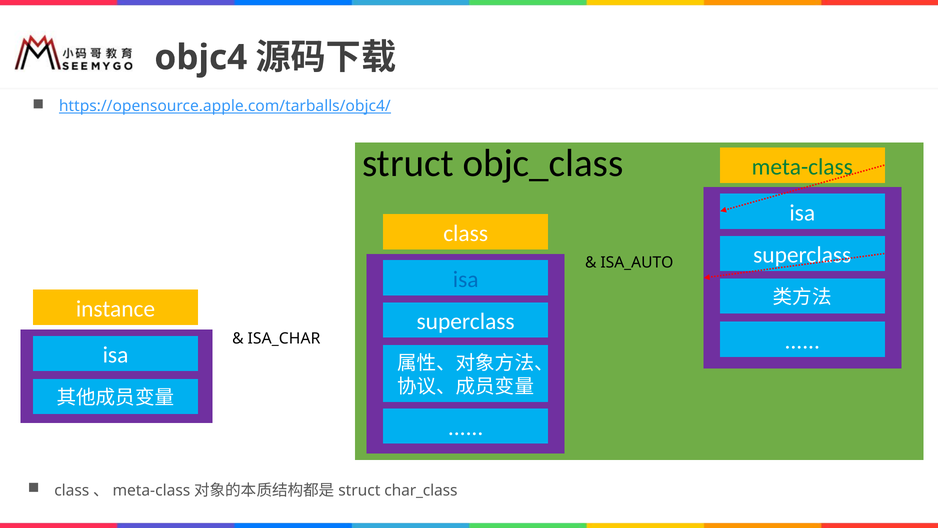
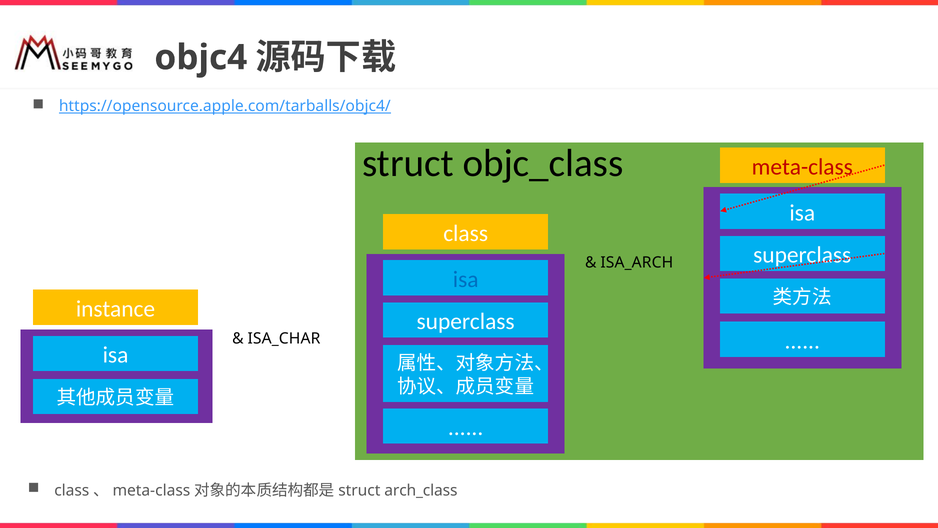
meta-class colour: green -> red
ISA_AUTO: ISA_AUTO -> ISA_ARCH
char_class: char_class -> arch_class
